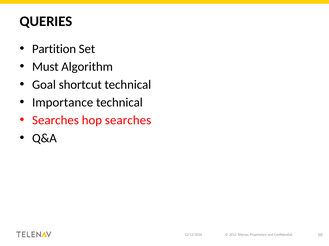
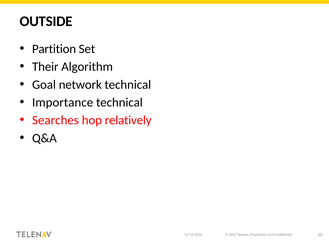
QUERIES: QUERIES -> OUTSIDE
Must: Must -> Their
shortcut: shortcut -> network
hop searches: searches -> relatively
